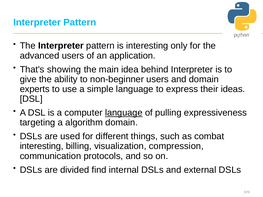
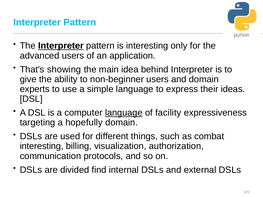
Interpreter at (61, 46) underline: none -> present
pulling: pulling -> facility
algorithm: algorithm -> hopefully
compression: compression -> authorization
